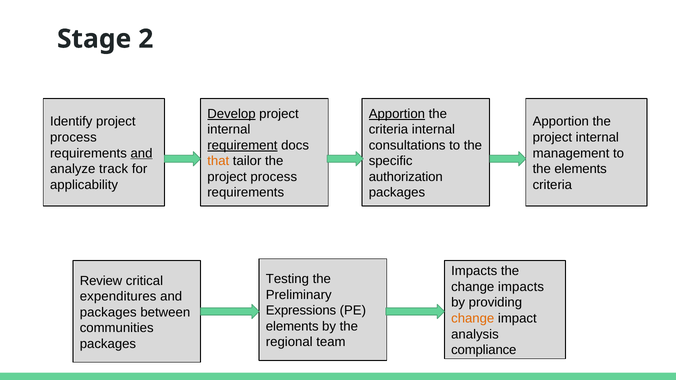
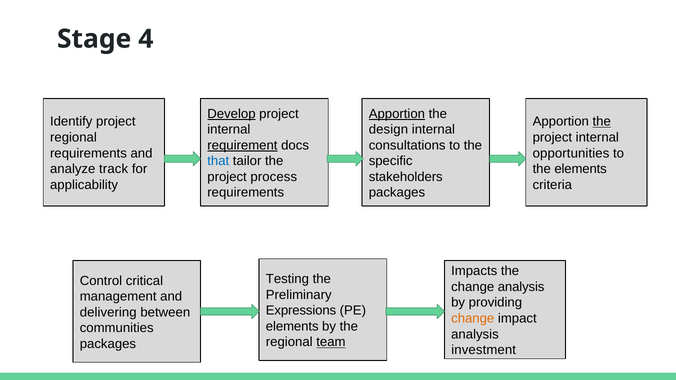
2: 2 -> 4
the at (602, 122) underline: none -> present
criteria at (388, 130): criteria -> design
process at (73, 138): process -> regional
and at (141, 153) underline: present -> none
management: management -> opportunities
that colour: orange -> blue
authorization: authorization -> stakeholders
Review: Review -> Control
change impacts: impacts -> analysis
expenditures: expenditures -> management
packages at (108, 313): packages -> delivering
team underline: none -> present
compliance: compliance -> investment
